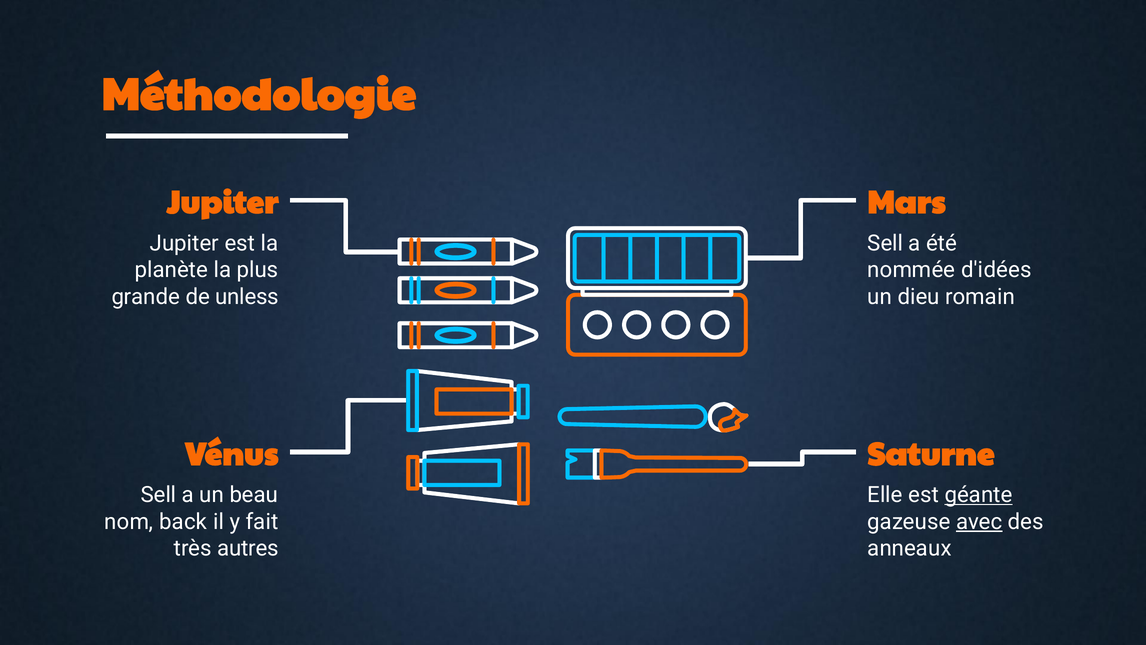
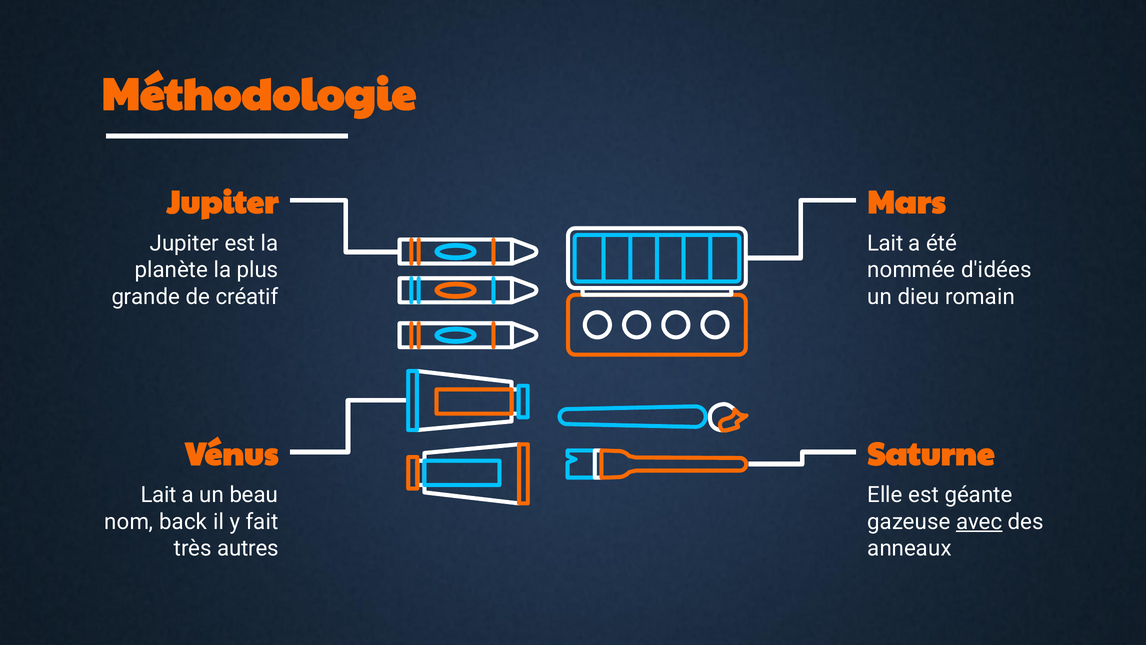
Sell at (885, 243): Sell -> Lait
unless: unless -> créatif
Sell at (159, 495): Sell -> Lait
géante underline: present -> none
